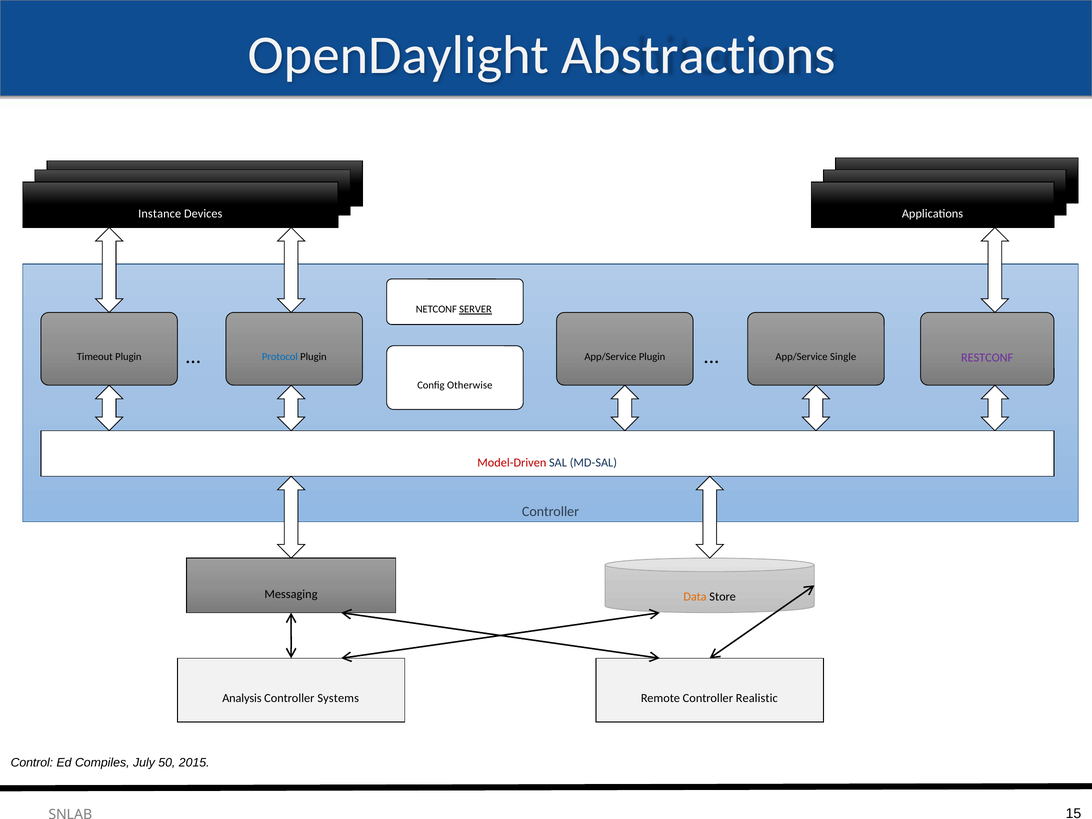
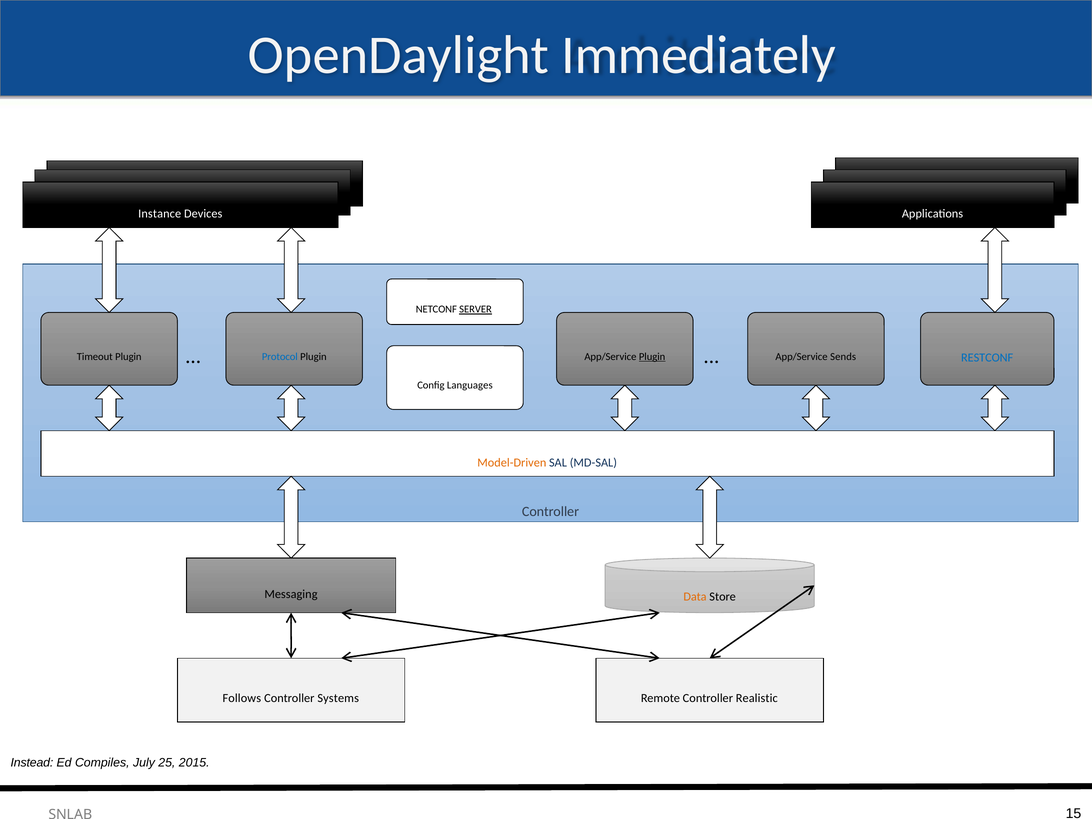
Abstractions: Abstractions -> Immediately
Plugin at (652, 357) underline: none -> present
Single: Single -> Sends
RESTCONF colour: purple -> blue
Otherwise: Otherwise -> Languages
Model-Driven colour: red -> orange
Analysis: Analysis -> Follows
Control: Control -> Instead
50: 50 -> 25
